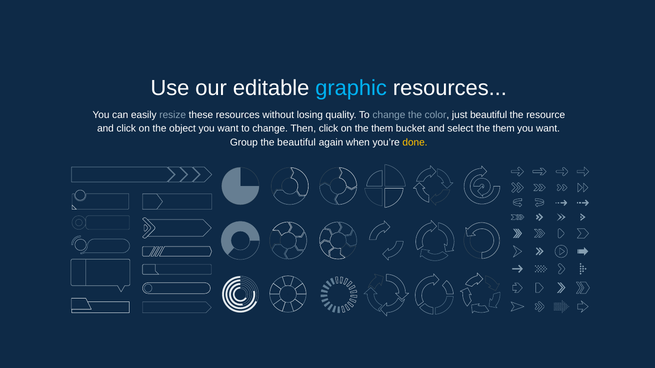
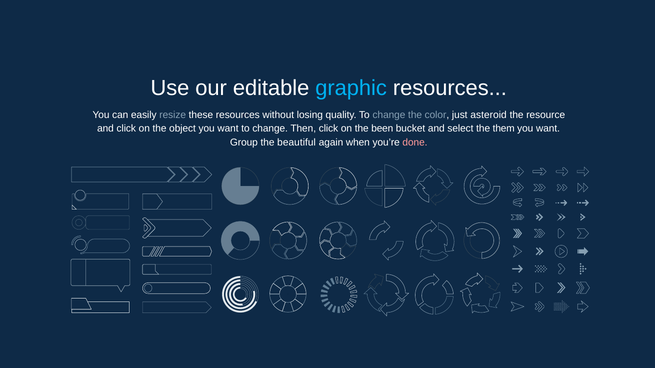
just beautiful: beautiful -> asteroid
on the them: them -> been
done colour: yellow -> pink
